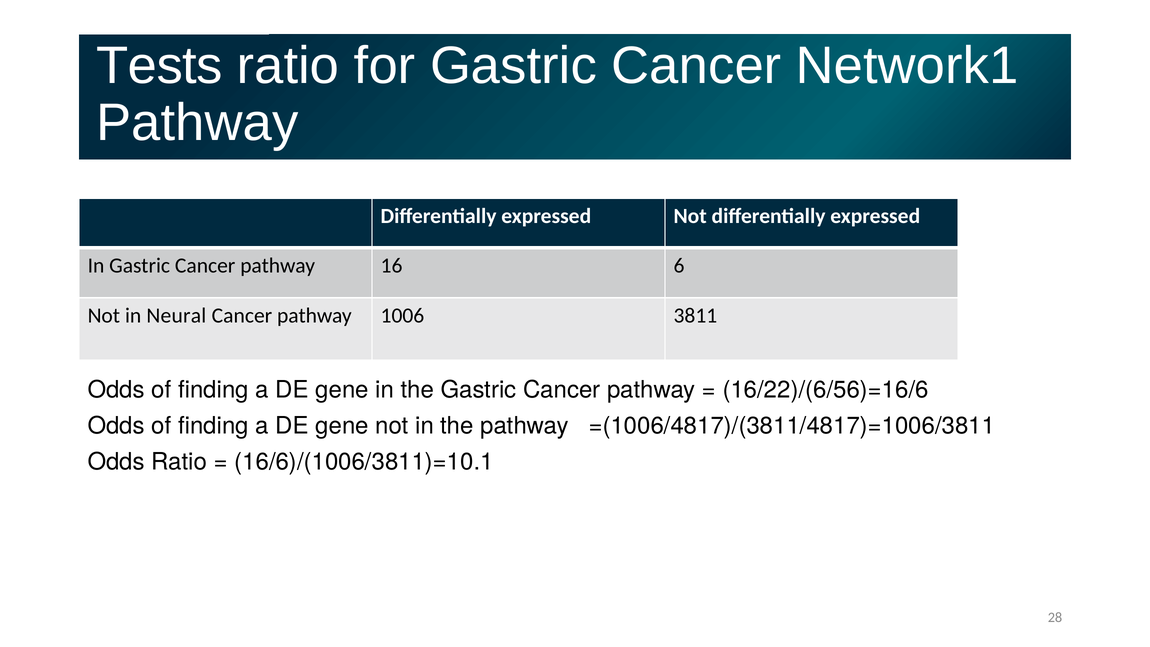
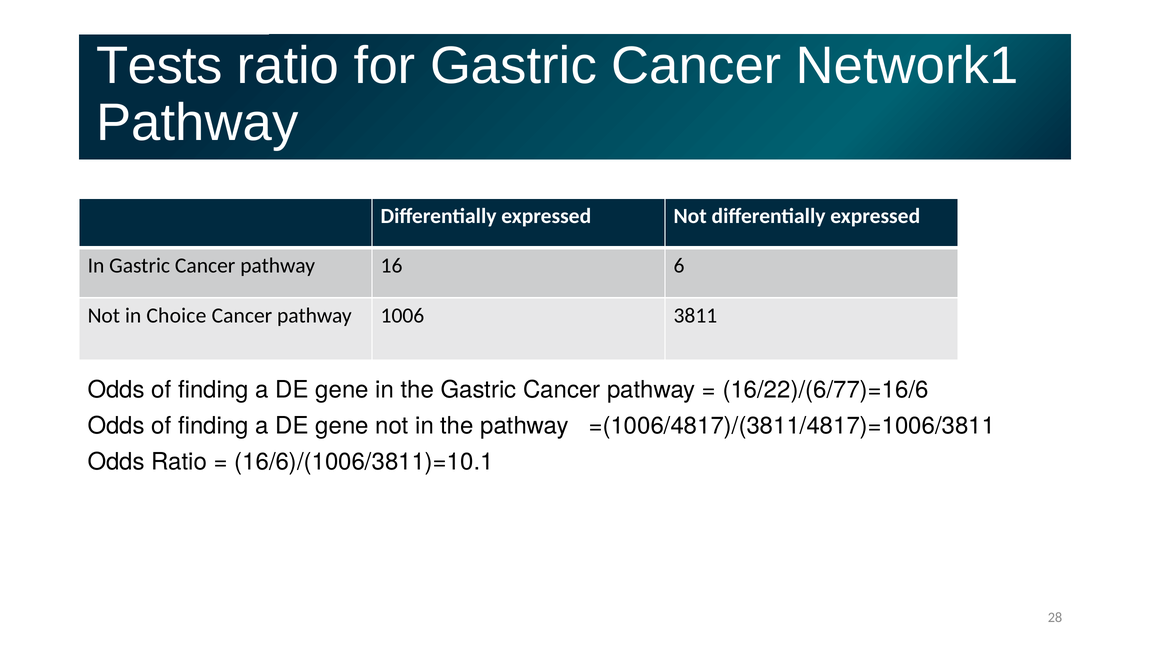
Neural: Neural -> Choice
16/22)/(6/56)=16/6: 16/22)/(6/56)=16/6 -> 16/22)/(6/77)=16/6
